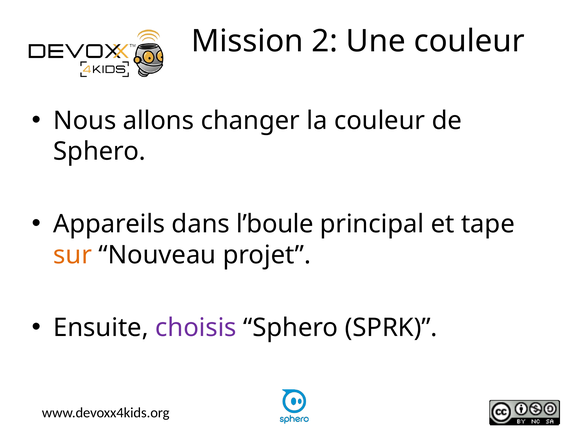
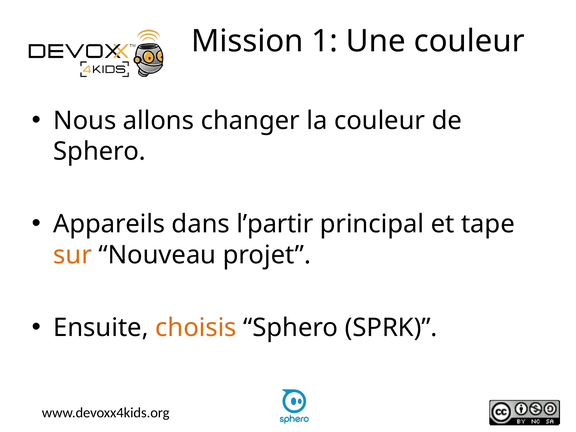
2: 2 -> 1
l’boule: l’boule -> l’partir
choisis colour: purple -> orange
